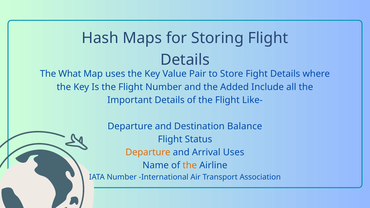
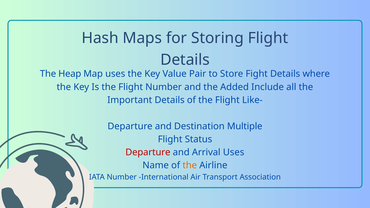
What: What -> Heap
Balance: Balance -> Multiple
Departure at (148, 152) colour: orange -> red
